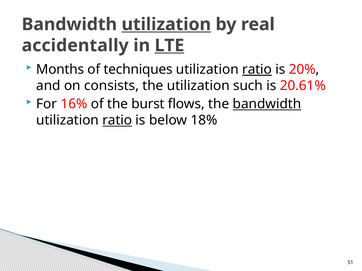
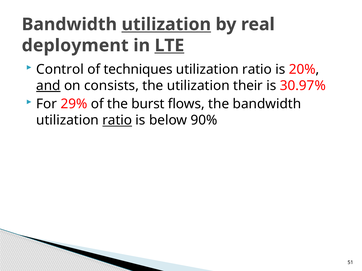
accidentally: accidentally -> deployment
Months: Months -> Control
ratio at (257, 70) underline: present -> none
and underline: none -> present
such: such -> their
20.61%: 20.61% -> 30.97%
16%: 16% -> 29%
bandwidth at (267, 104) underline: present -> none
18%: 18% -> 90%
